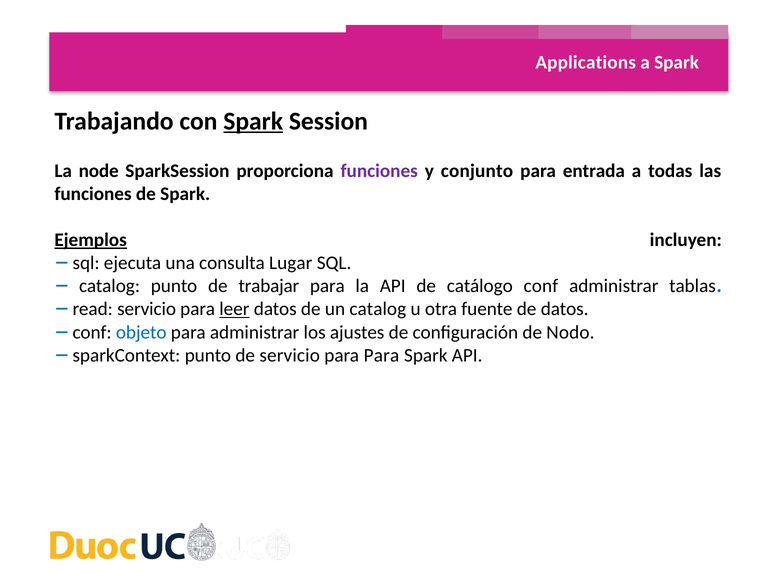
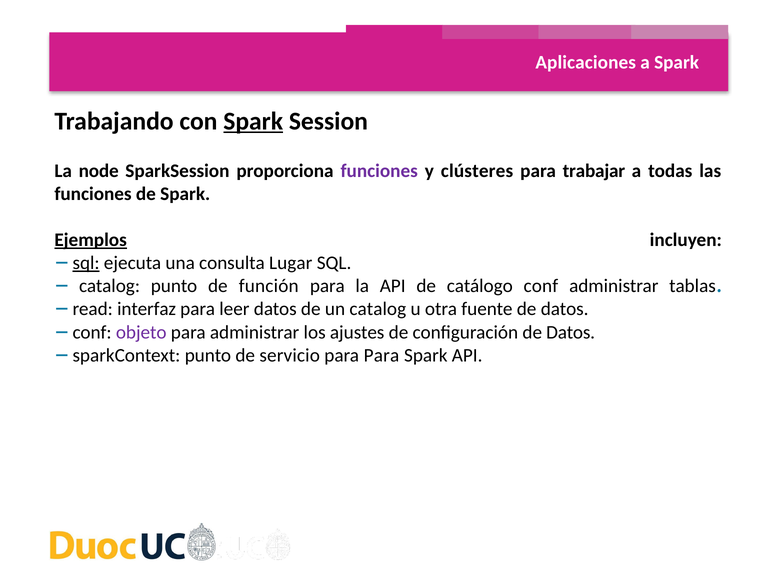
Applications: Applications -> Aplicaciones
conjunto: conjunto -> clústeres
entrada: entrada -> trabajar
sql at (86, 263) underline: none -> present
trabajar: trabajar -> función
read servicio: servicio -> interfaz
leer underline: present -> none
objeto colour: blue -> purple
configuración de Nodo: Nodo -> Datos
